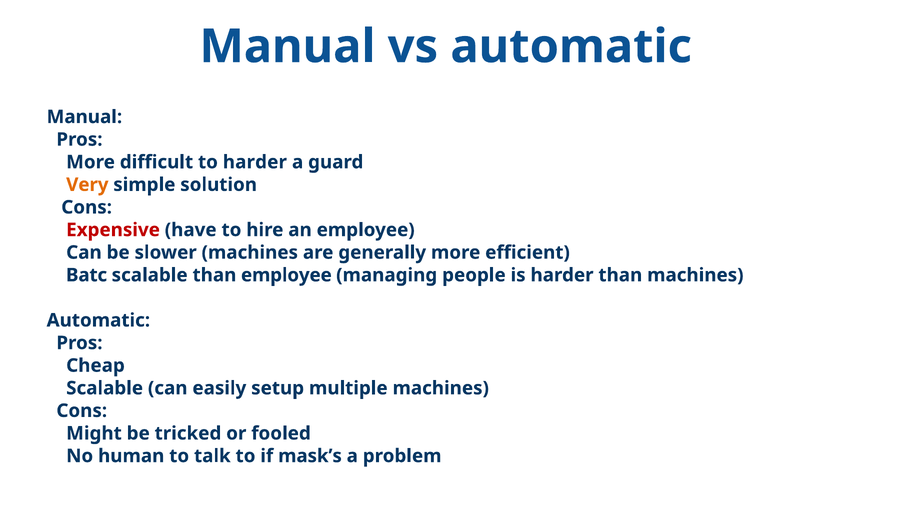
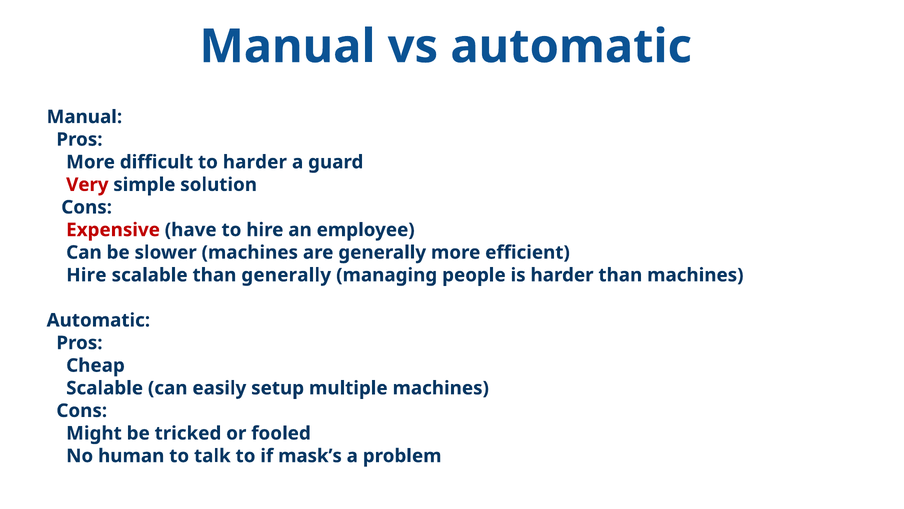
Very colour: orange -> red
Batc at (87, 275): Batc -> Hire
than employee: employee -> generally
